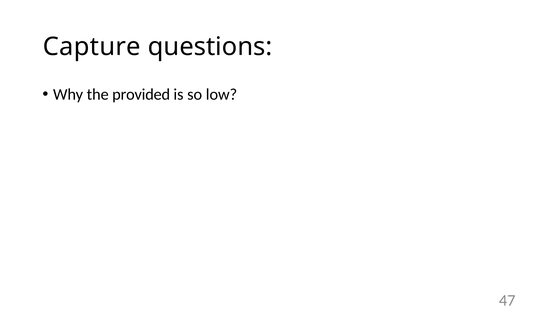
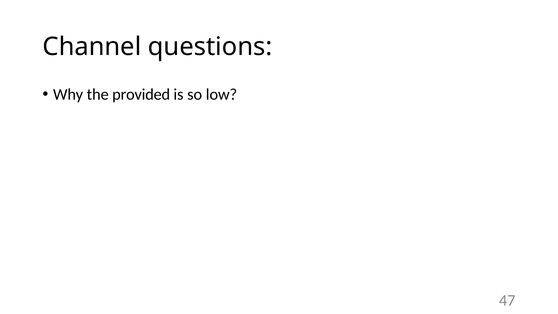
Capture: Capture -> Channel
